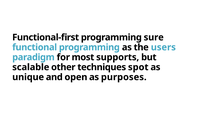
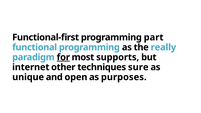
sure: sure -> part
users: users -> really
for underline: none -> present
scalable: scalable -> internet
spot: spot -> sure
